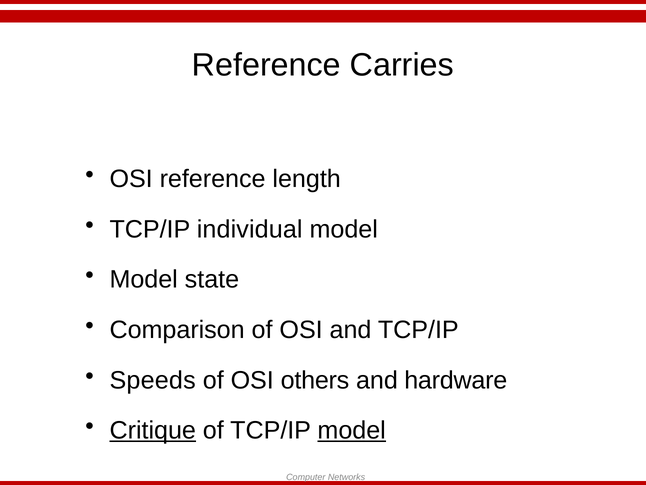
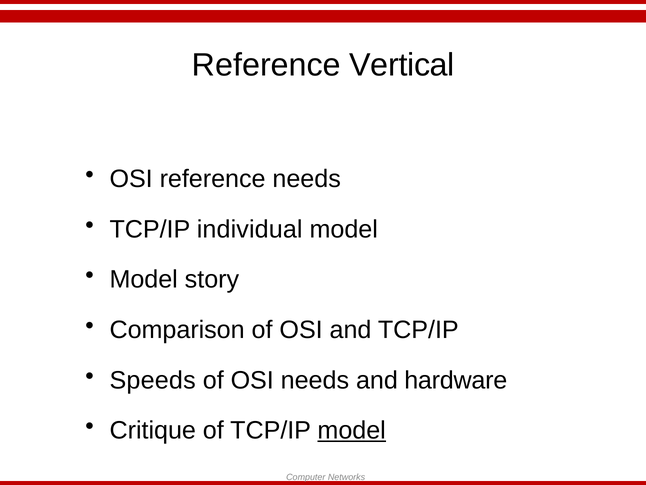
Carries: Carries -> Vertical
reference length: length -> needs
state: state -> story
OSI others: others -> needs
Critique underline: present -> none
